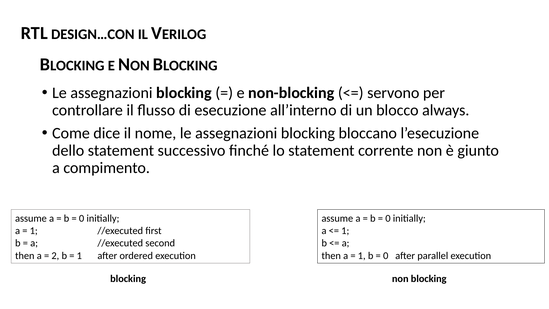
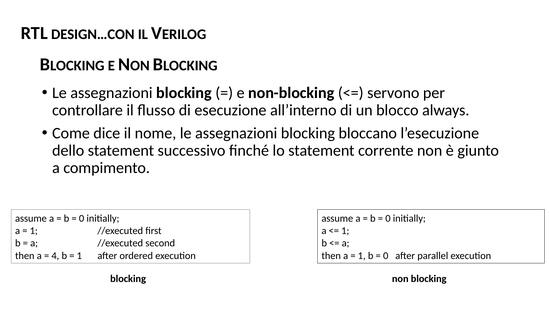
2: 2 -> 4
